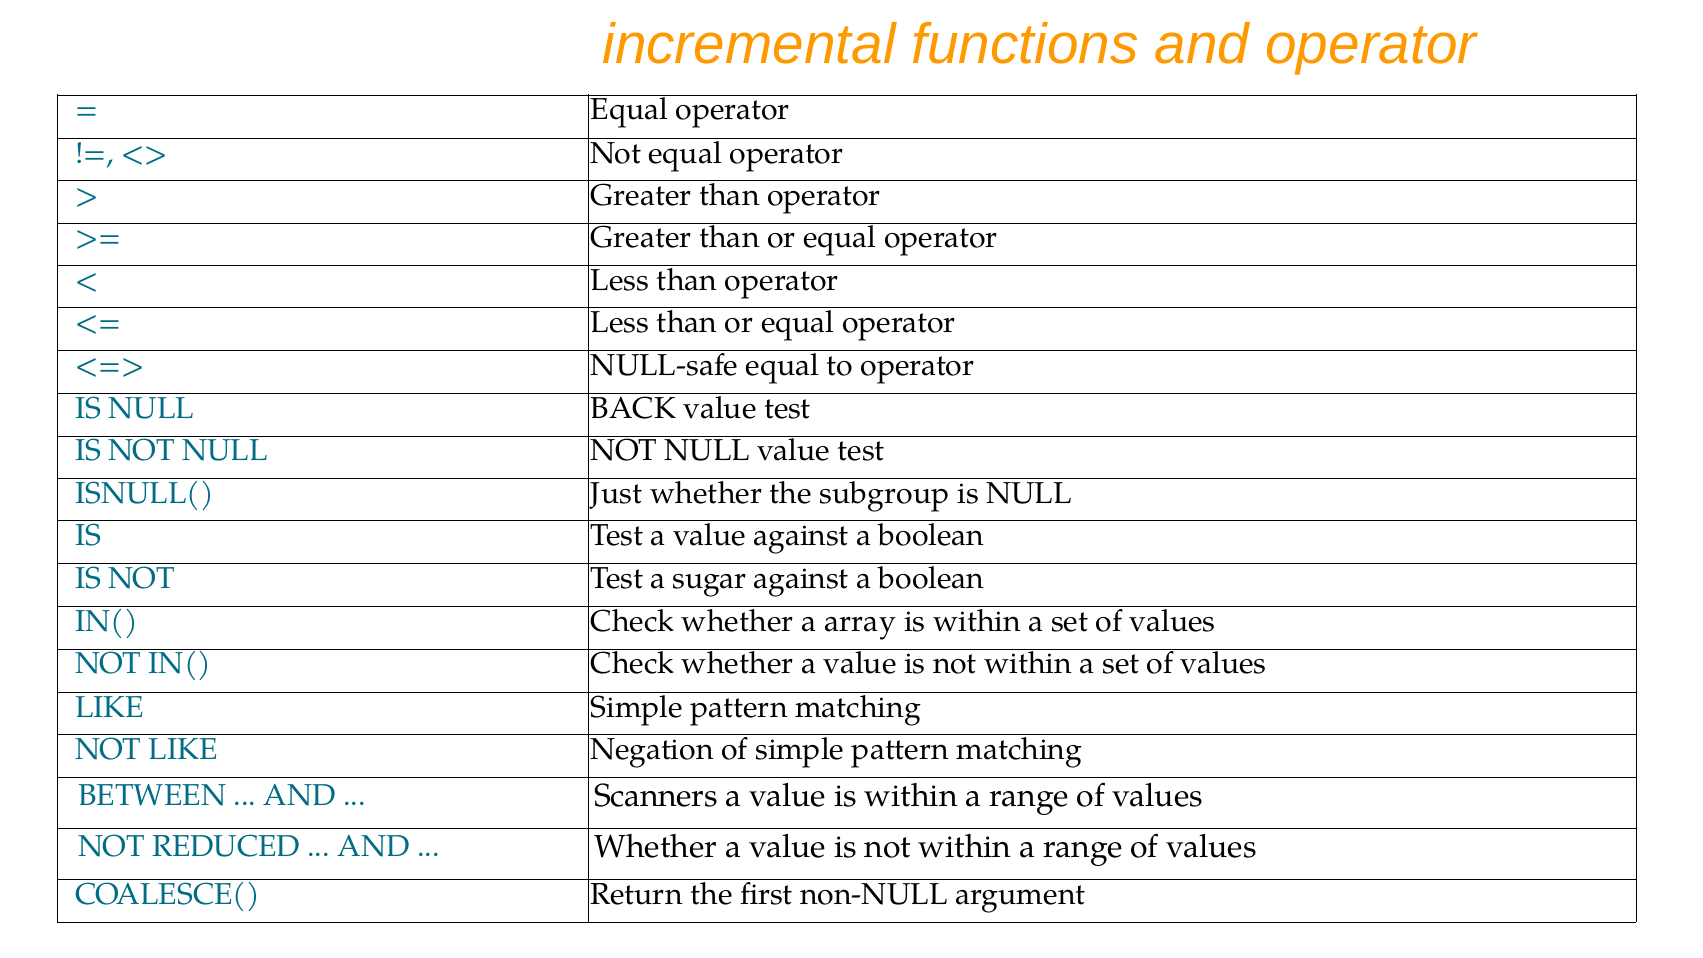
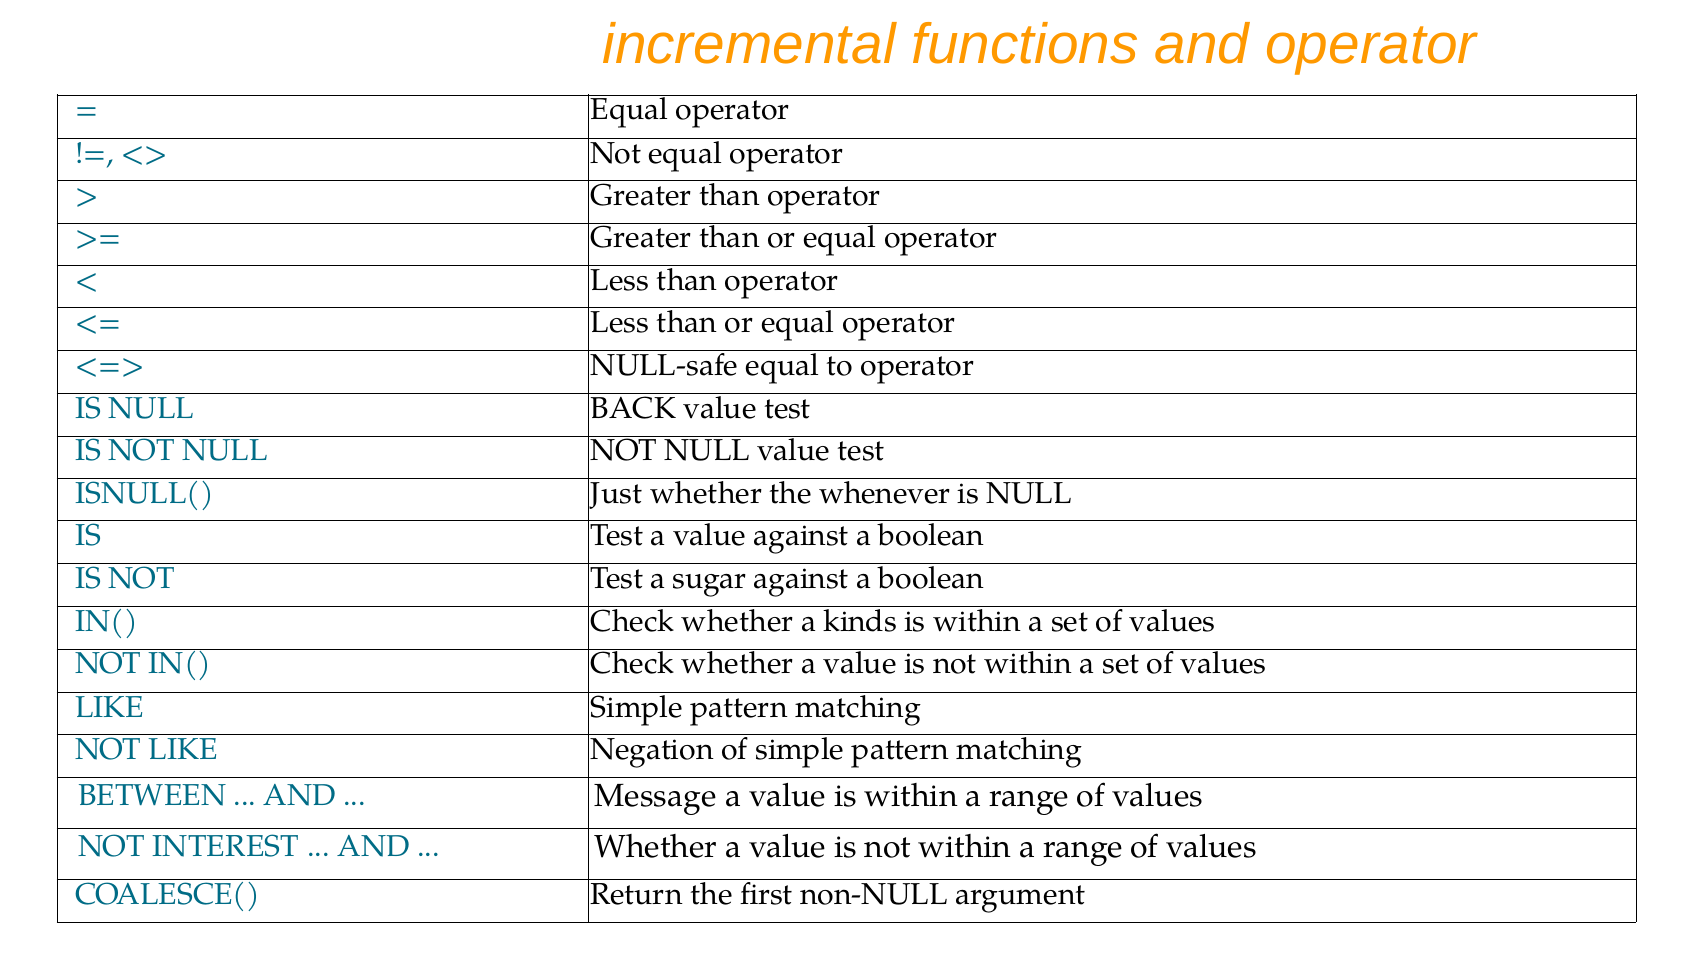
subgroup: subgroup -> whenever
array: array -> kinds
Scanners: Scanners -> Message
REDUCED: REDUCED -> INTEREST
